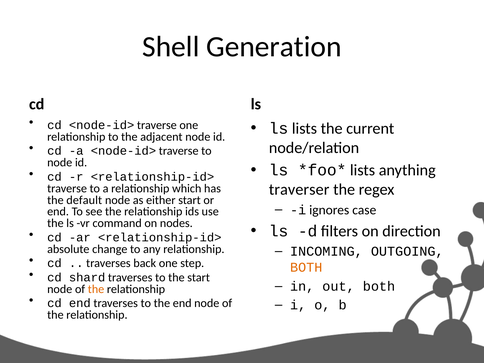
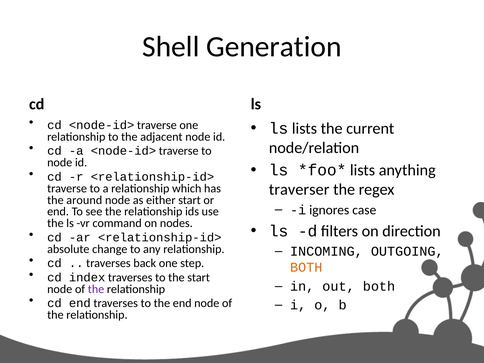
default: default -> around
shard: shard -> index
the at (96, 289) colour: orange -> purple
